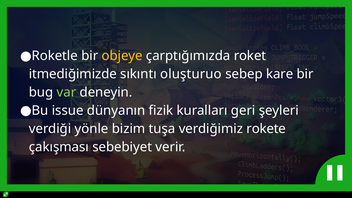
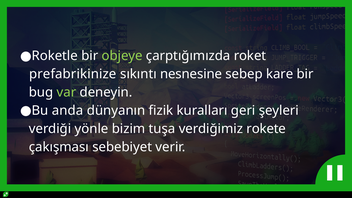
objeye colour: yellow -> light green
itmediğimizde: itmediğimizde -> prefabrikinize
oluşturuo: oluşturuo -> nesnesine
issue: issue -> anda
